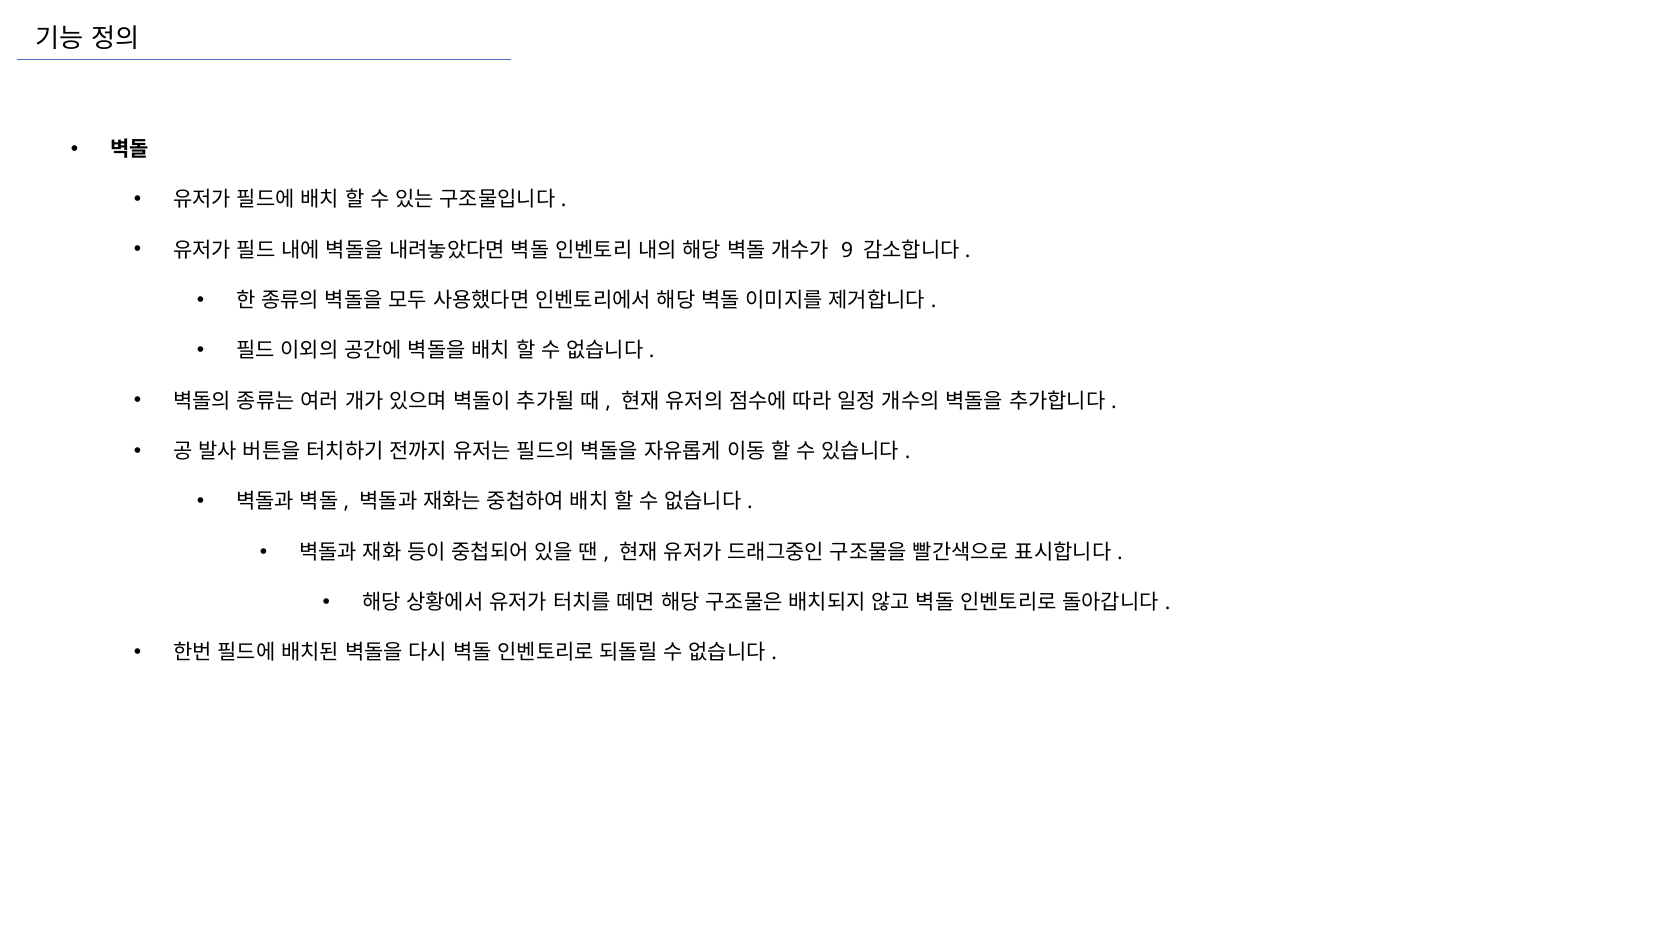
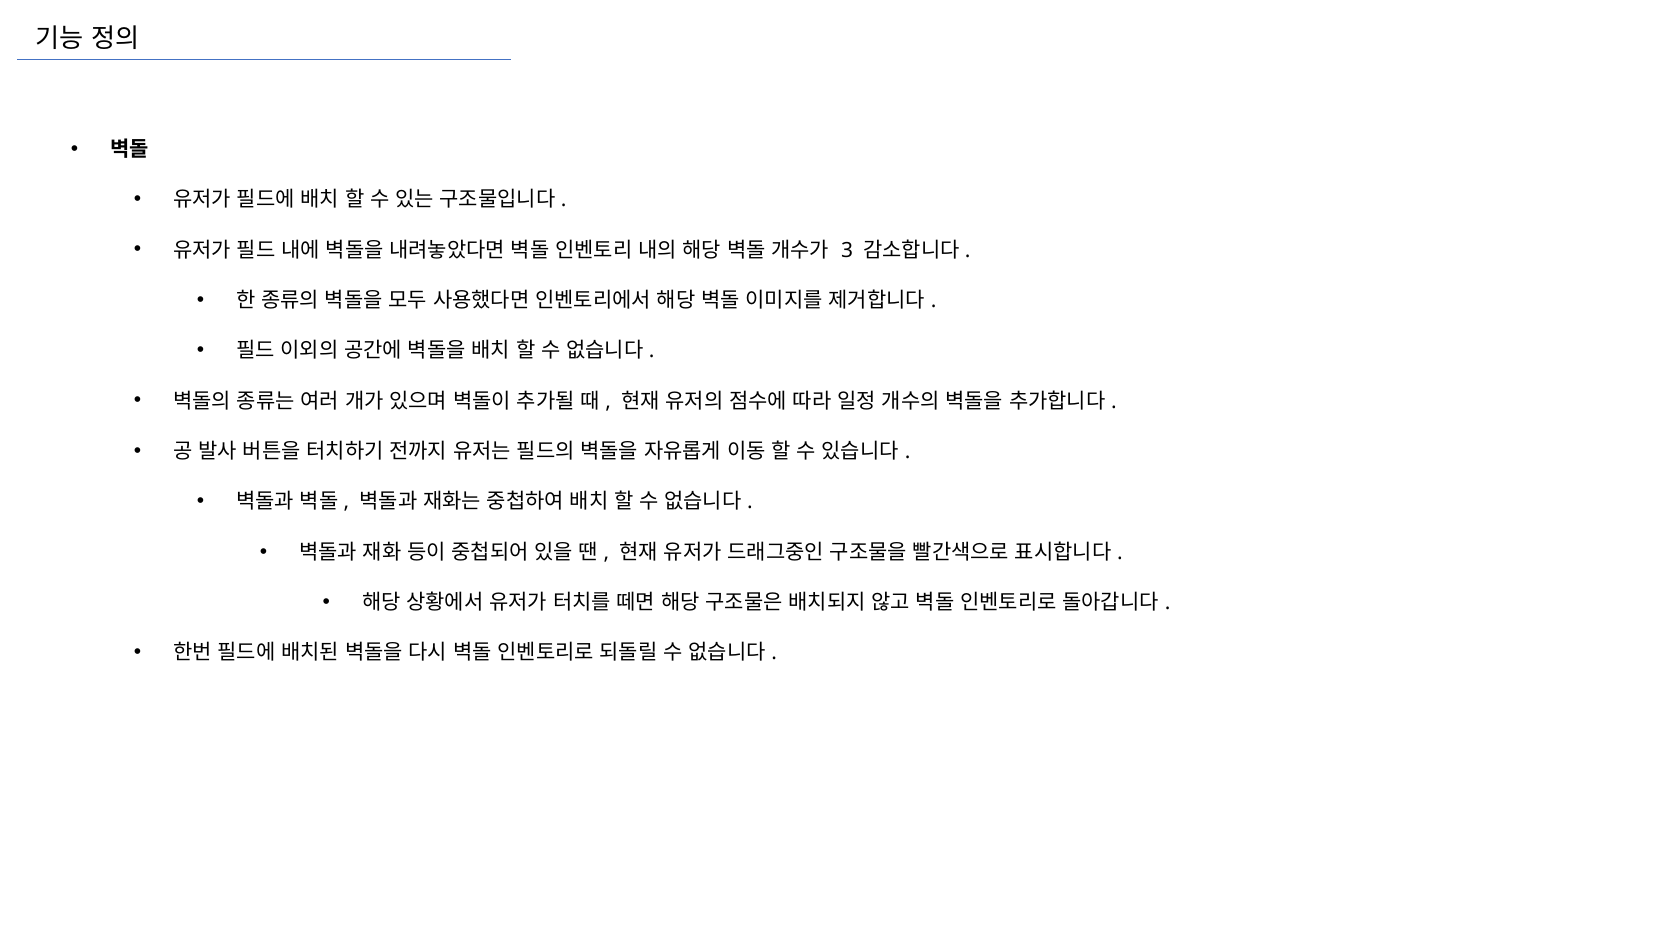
9: 9 -> 3
